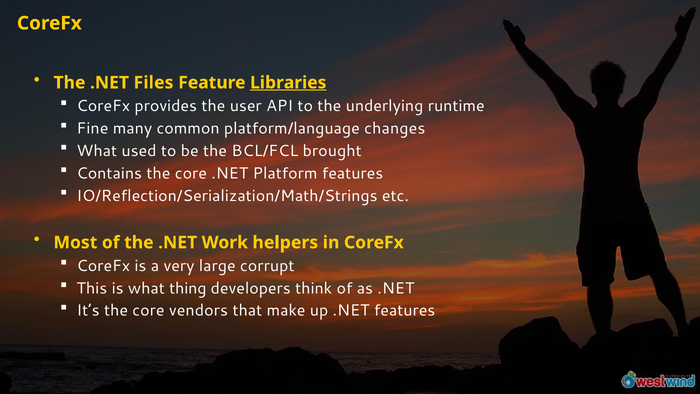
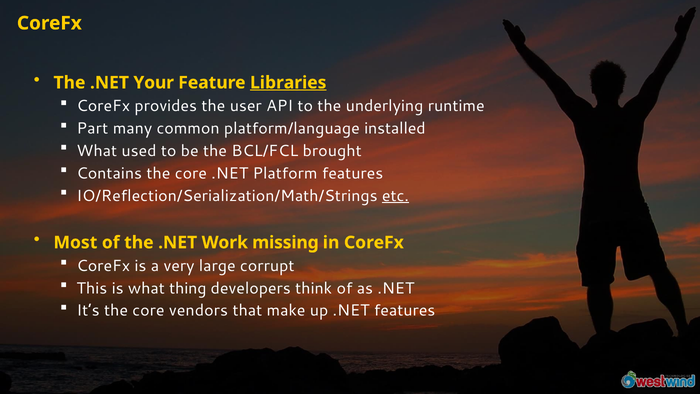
Files: Files -> Your
Fine: Fine -> Part
changes: changes -> installed
etc underline: none -> present
helpers: helpers -> missing
